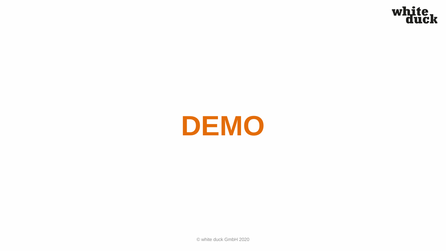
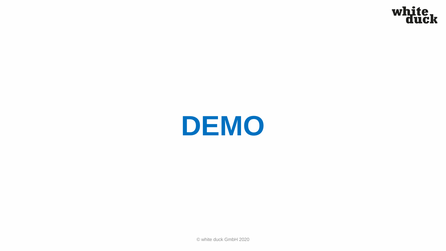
DEMO colour: orange -> blue
